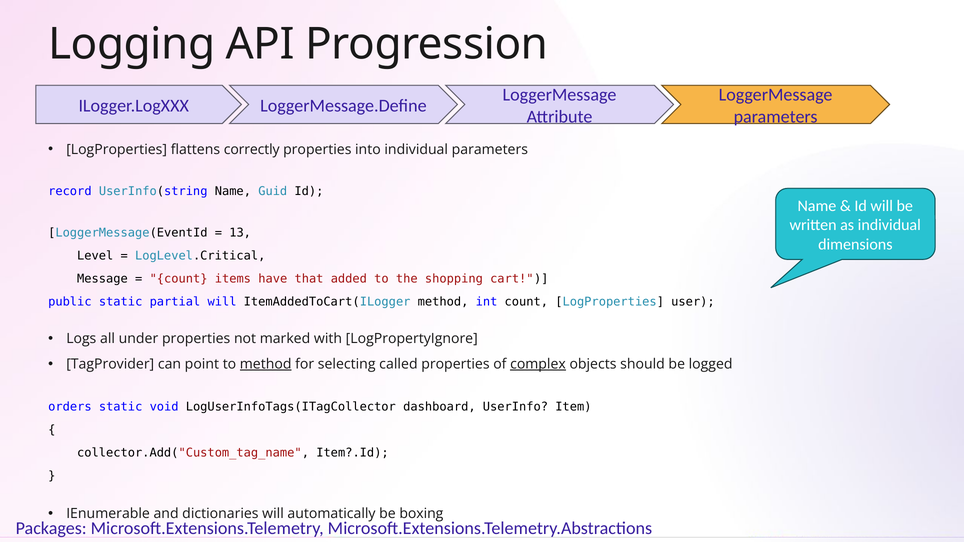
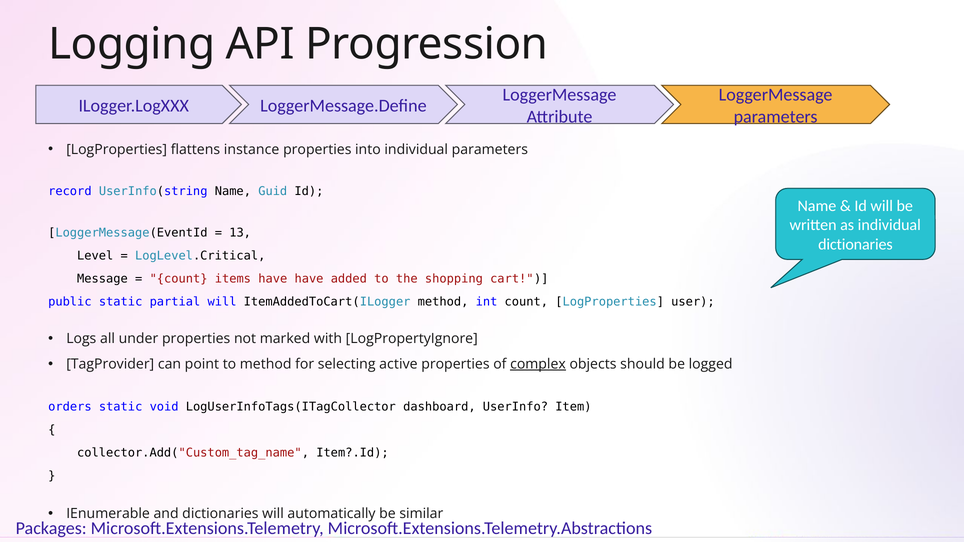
correctly: correctly -> instance
dimensions at (855, 244): dimensions -> dictionaries
have that: that -> have
method at (266, 364) underline: present -> none
called: called -> active
boxing: boxing -> similar
